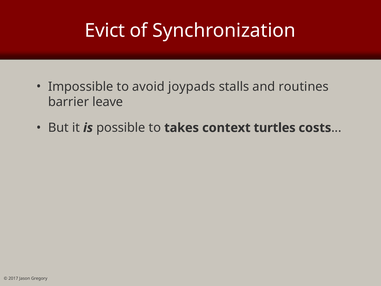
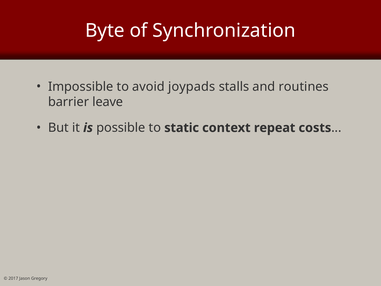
Evict: Evict -> Byte
takes: takes -> static
turtles: turtles -> repeat
